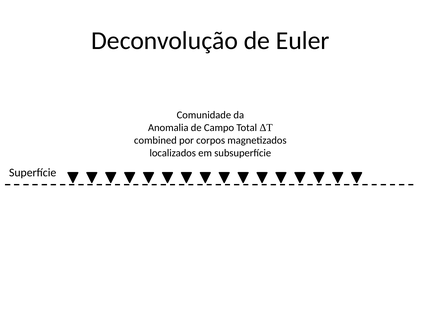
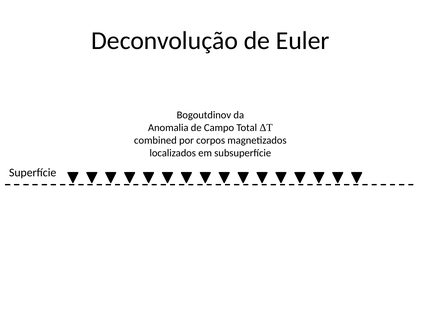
Comunidade: Comunidade -> Bogoutdinov
